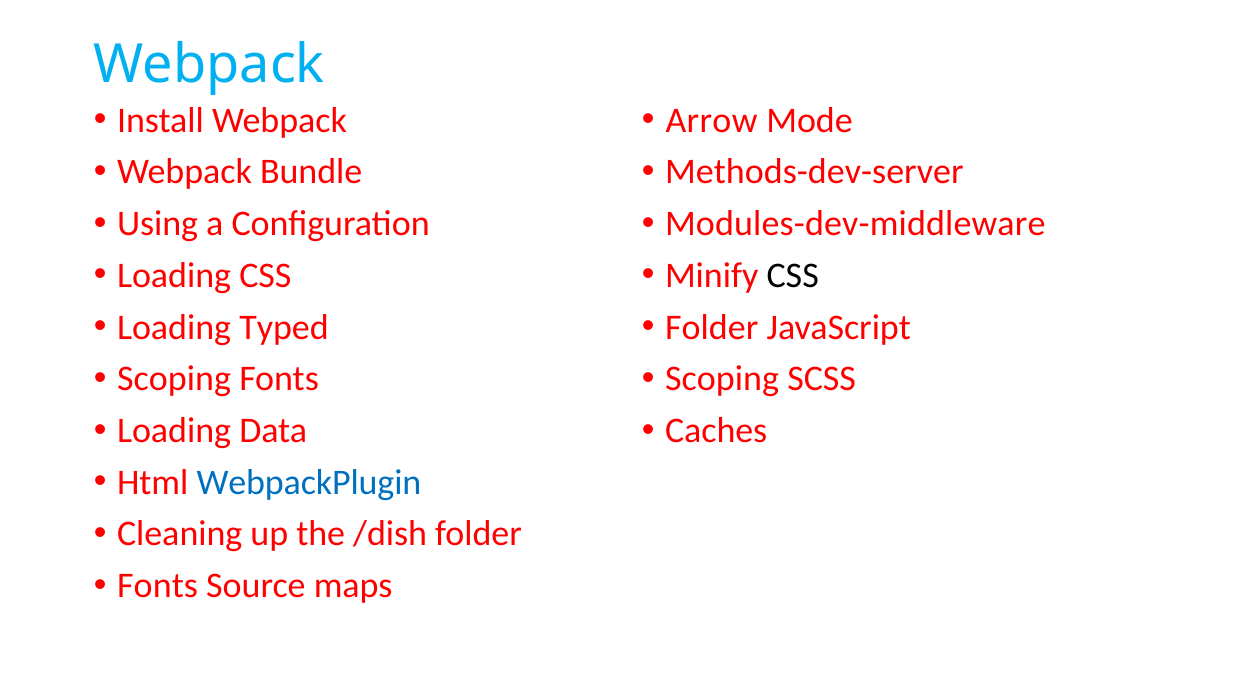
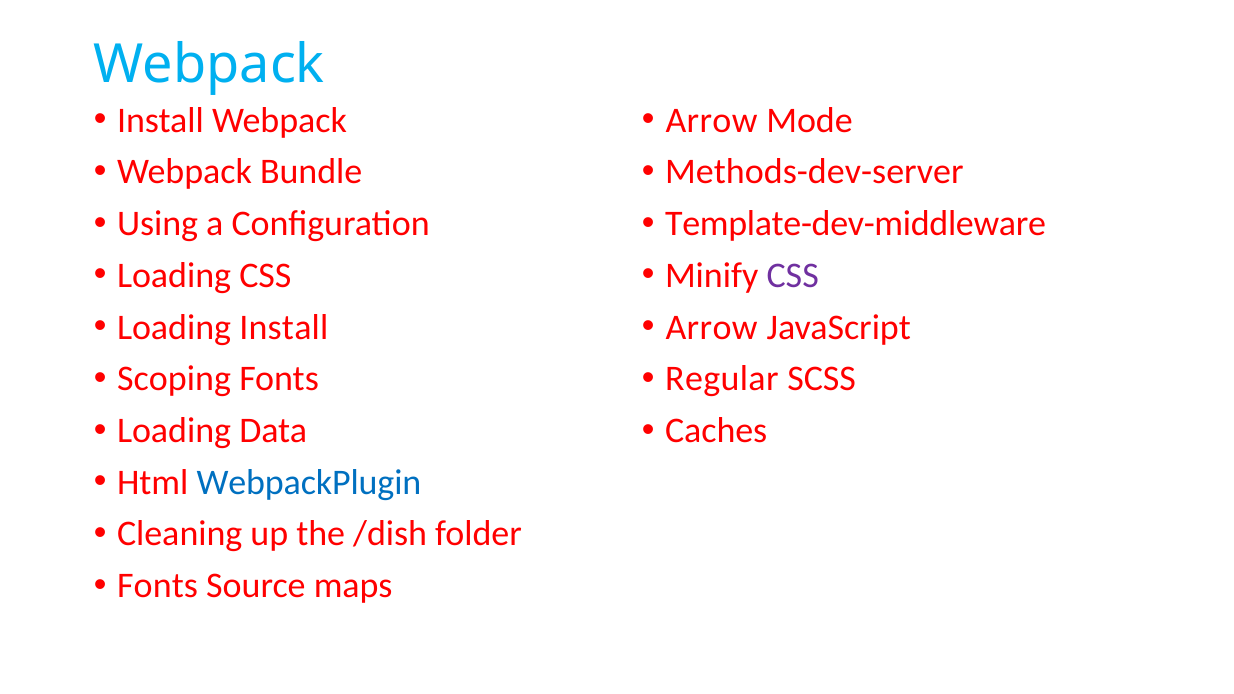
Modules-dev-middleware: Modules-dev-middleware -> Template-dev-middleware
CSS at (793, 275) colour: black -> purple
Loading Typed: Typed -> Install
Folder at (712, 327): Folder -> Arrow
Scoping at (722, 379): Scoping -> Regular
